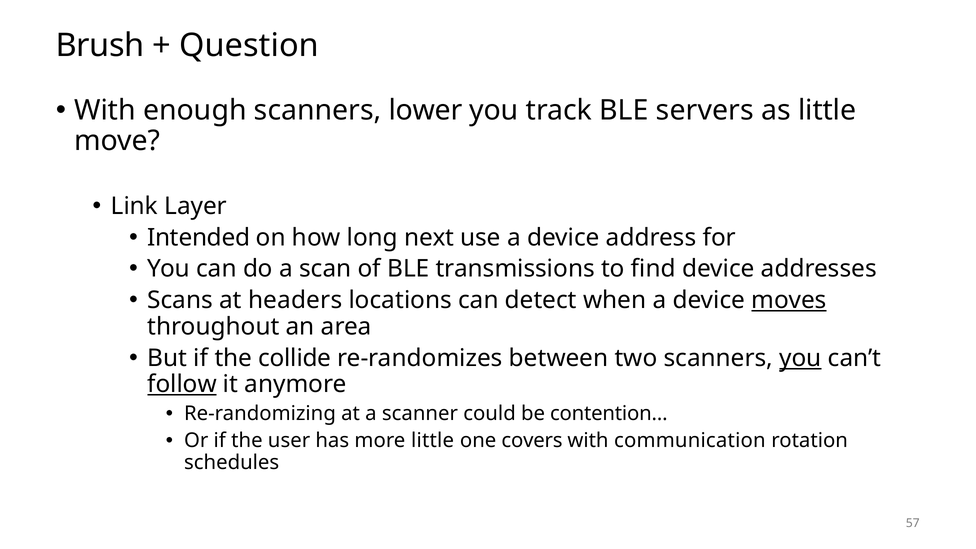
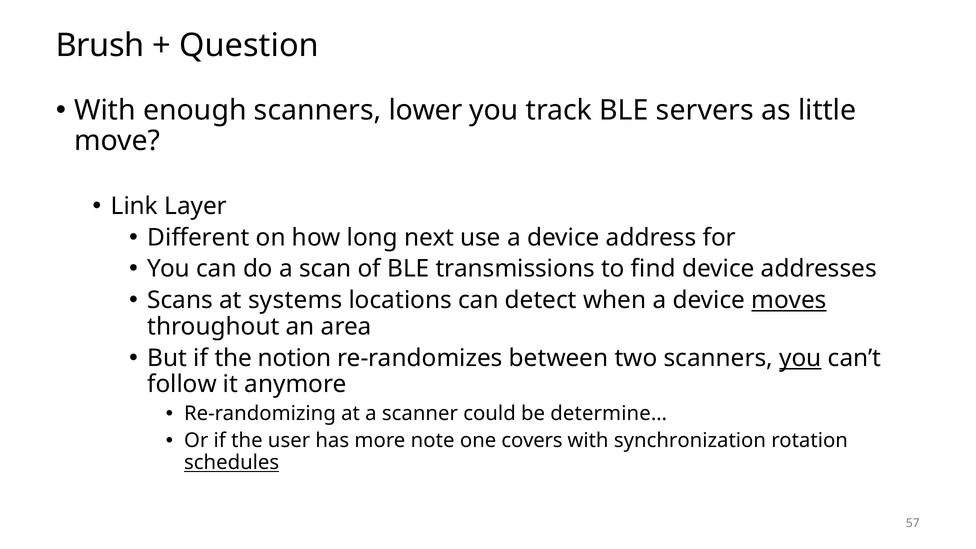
Intended: Intended -> Different
headers: headers -> systems
collide: collide -> notion
follow underline: present -> none
contention…: contention… -> determine…
more little: little -> note
communication: communication -> synchronization
schedules underline: none -> present
